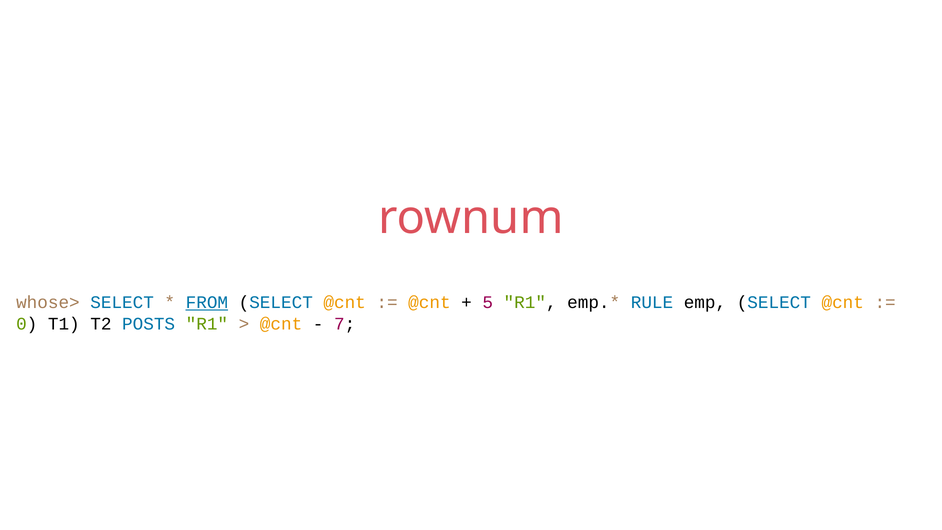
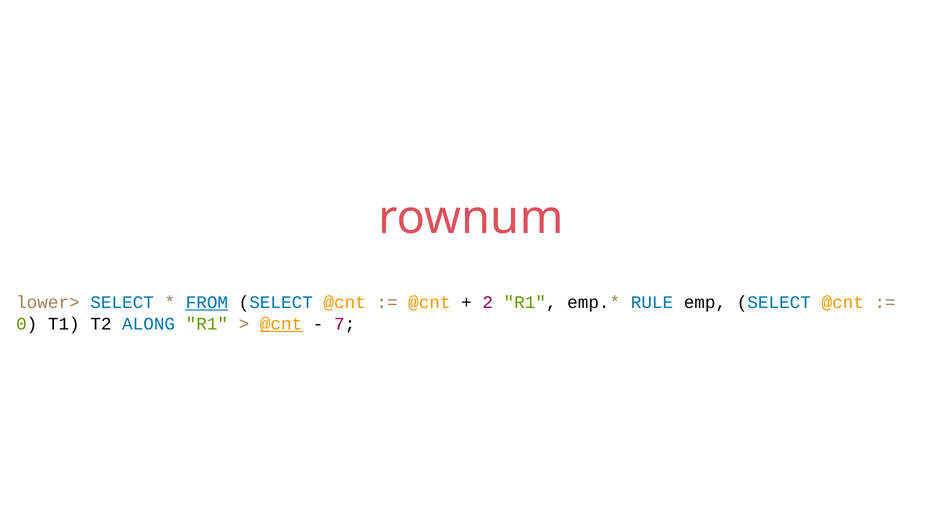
whose>: whose> -> lower>
5: 5 -> 2
POSTS: POSTS -> ALONG
@cnt at (281, 324) underline: none -> present
